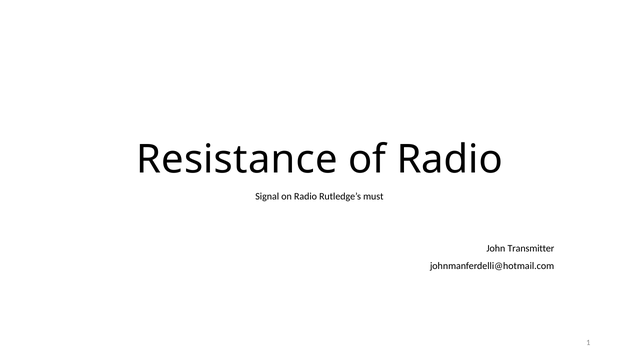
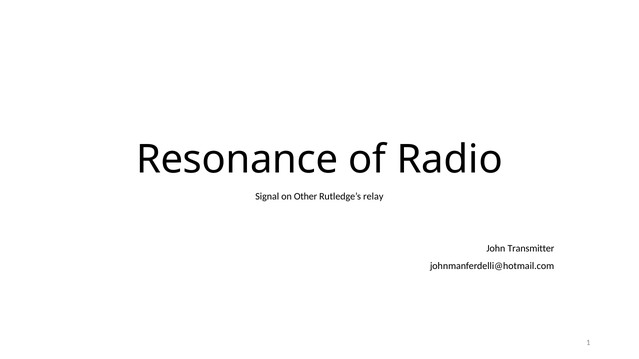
Resistance: Resistance -> Resonance
on Radio: Radio -> Other
must: must -> relay
